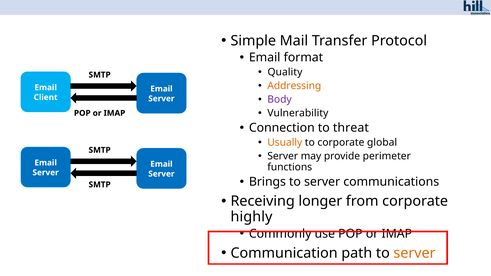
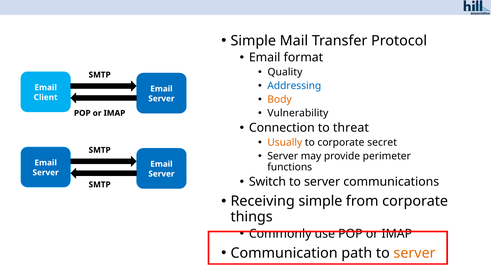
Addressing colour: orange -> blue
Body colour: purple -> orange
global: global -> secret
Brings: Brings -> Switch
Receiving longer: longer -> simple
highly: highly -> things
